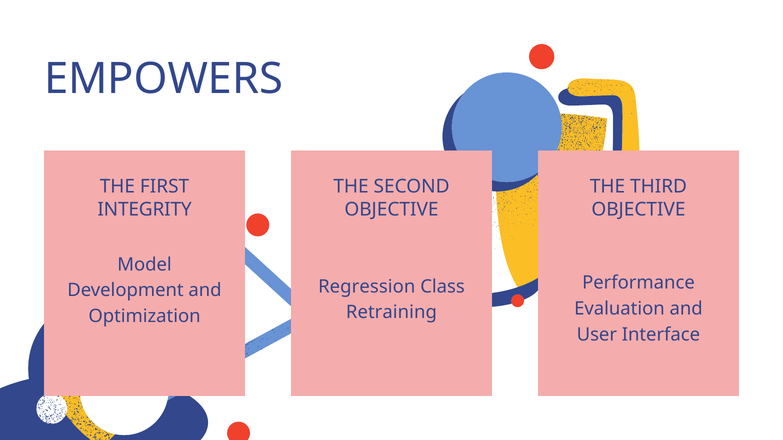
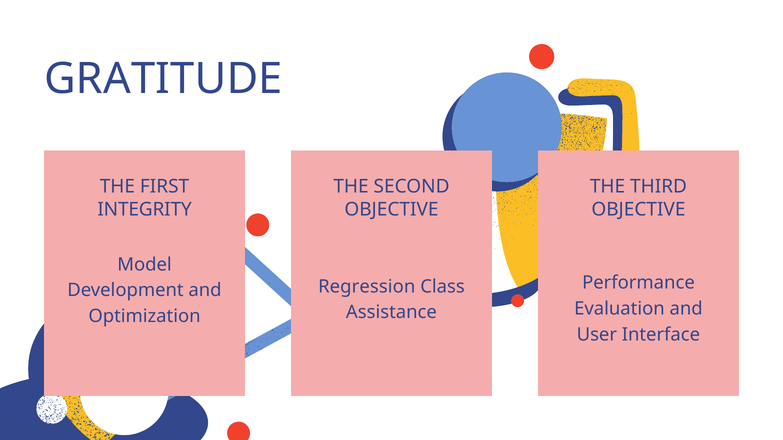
EMPOWERS: EMPOWERS -> GRATITUDE
Retraining: Retraining -> Assistance
